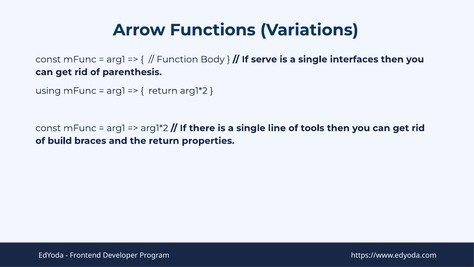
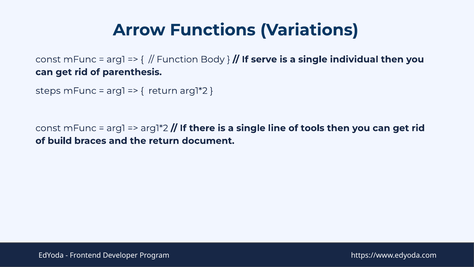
interfaces: interfaces -> individual
using: using -> steps
properties: properties -> document
